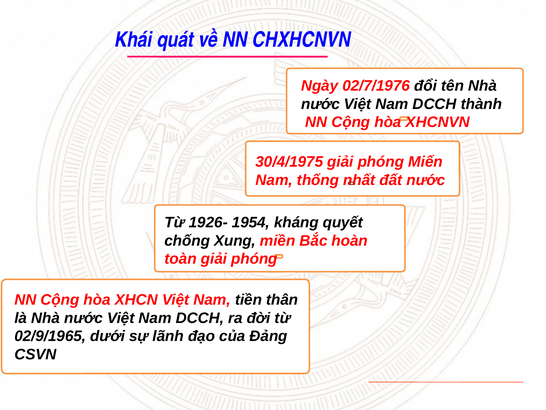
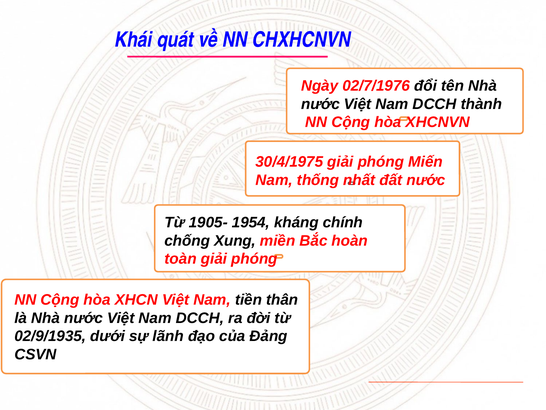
1926-: 1926- -> 1905-
quyết: quyết -> chính
02/9/1965: 02/9/1965 -> 02/9/1935
